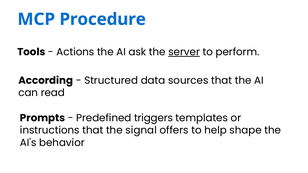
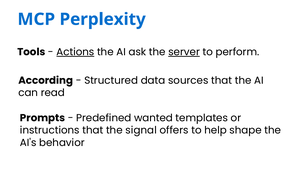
Procedure: Procedure -> Perplexity
Actions underline: none -> present
triggers: triggers -> wanted
